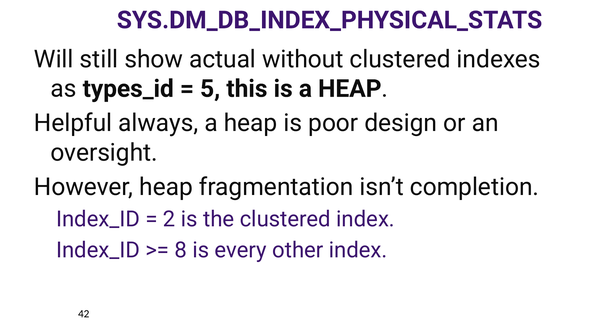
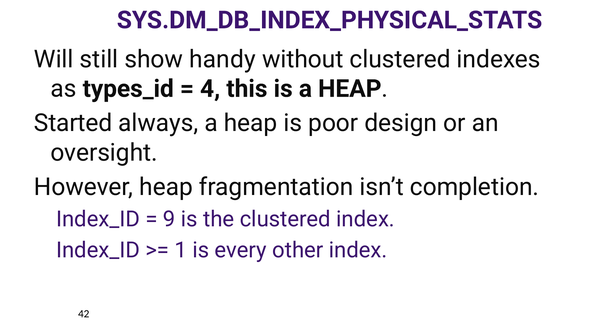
actual: actual -> handy
5: 5 -> 4
Helpful: Helpful -> Started
2: 2 -> 9
8: 8 -> 1
